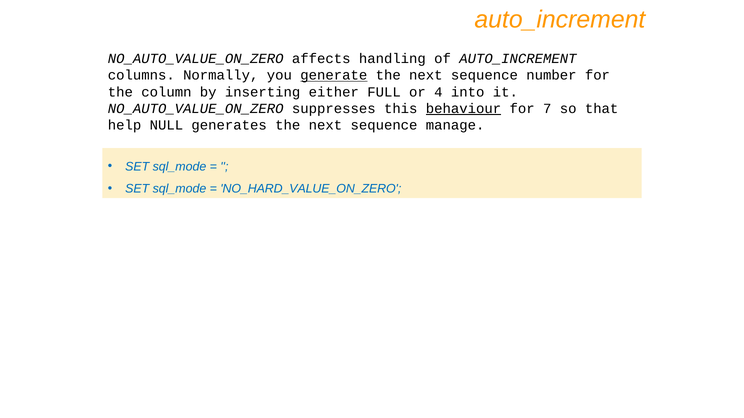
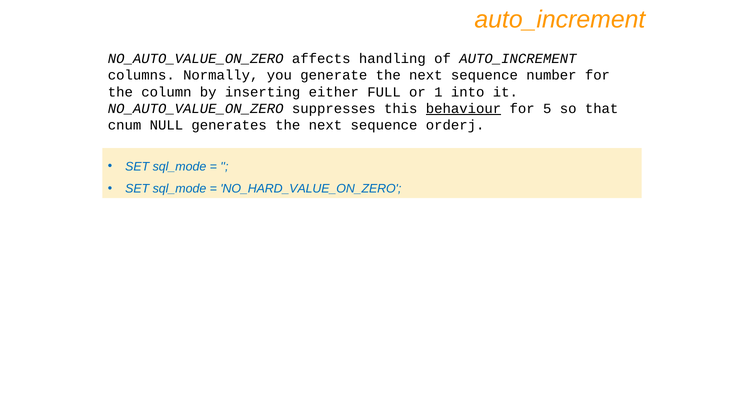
generate underline: present -> none
4: 4 -> 1
7: 7 -> 5
help: help -> cnum
manage: manage -> orderj
